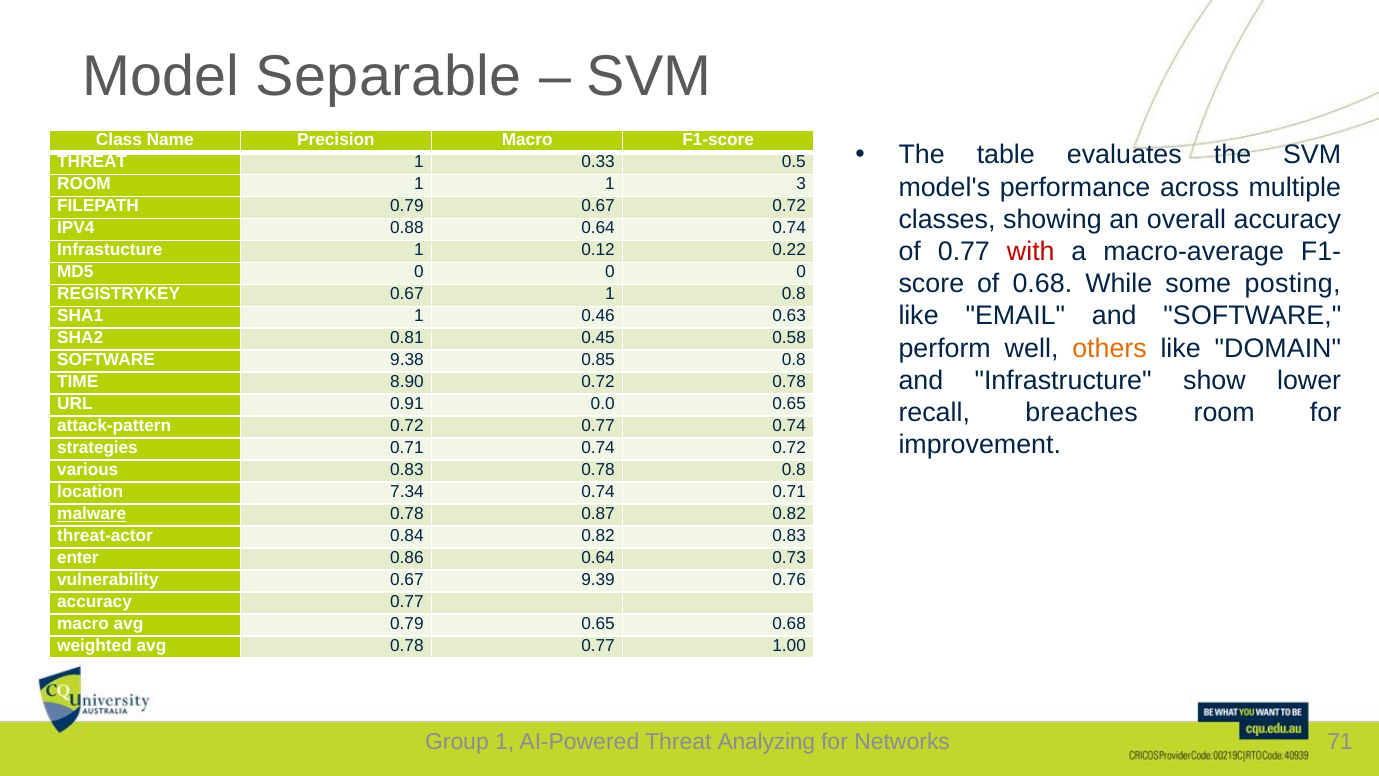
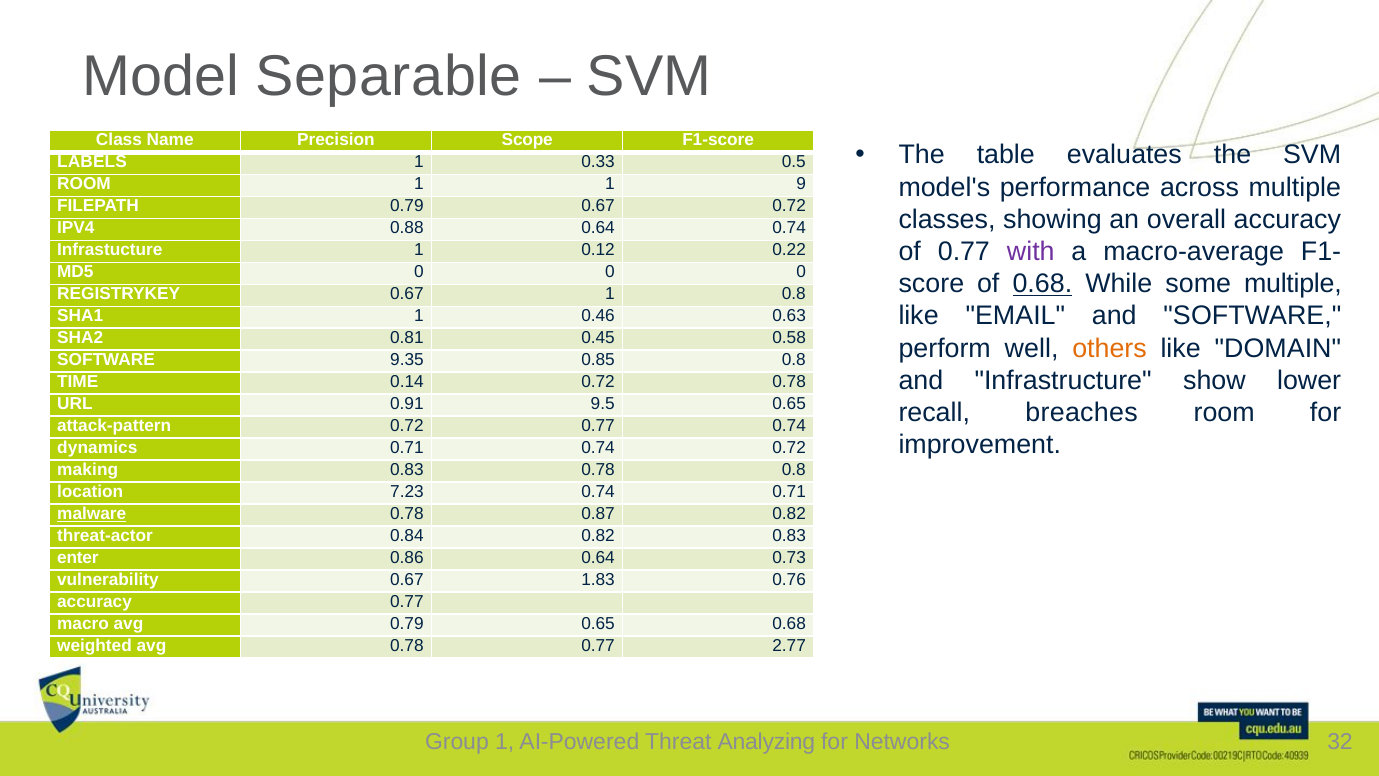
Precision Macro: Macro -> Scope
THREAT at (92, 162): THREAT -> LABELS
3: 3 -> 9
with colour: red -> purple
0.68 at (1042, 284) underline: none -> present
some posting: posting -> multiple
9.38: 9.38 -> 9.35
8.90: 8.90 -> 0.14
0.0: 0.0 -> 9.5
strategies: strategies -> dynamics
various: various -> making
7.34: 7.34 -> 7.23
9.39: 9.39 -> 1.83
1.00: 1.00 -> 2.77
71: 71 -> 32
